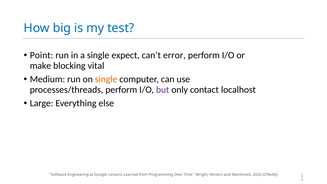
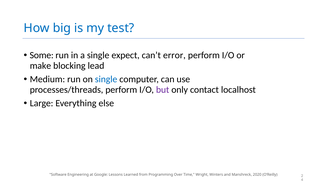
Point: Point -> Some
vital: vital -> lead
single at (106, 79) colour: orange -> blue
